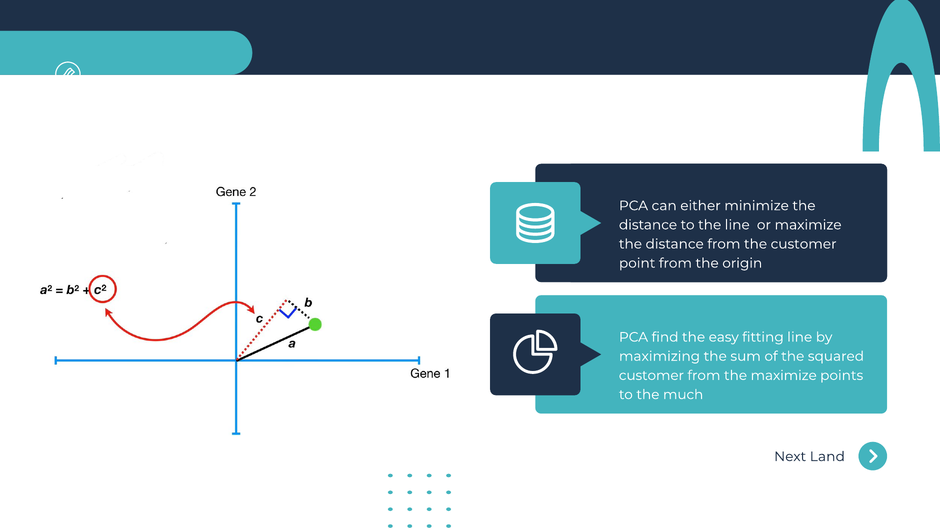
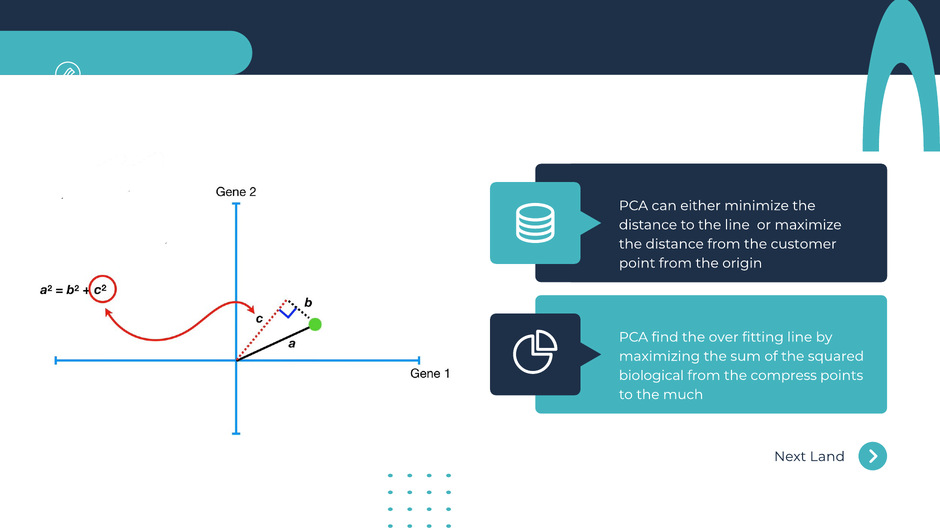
easy: easy -> over
customer at (651, 376): customer -> biological
the maximize: maximize -> compress
